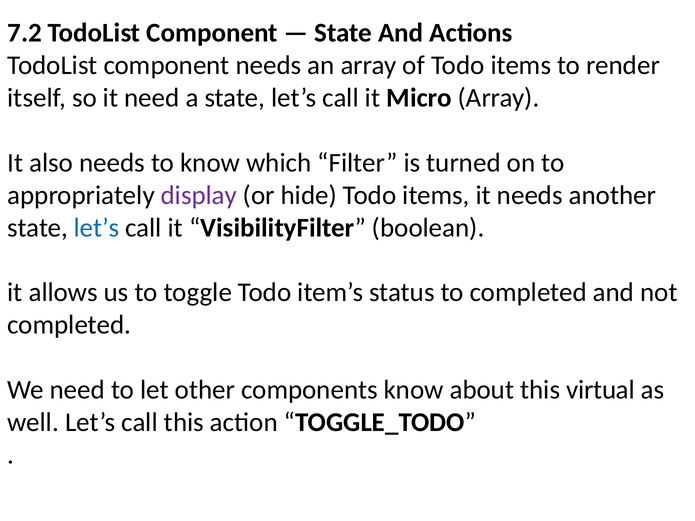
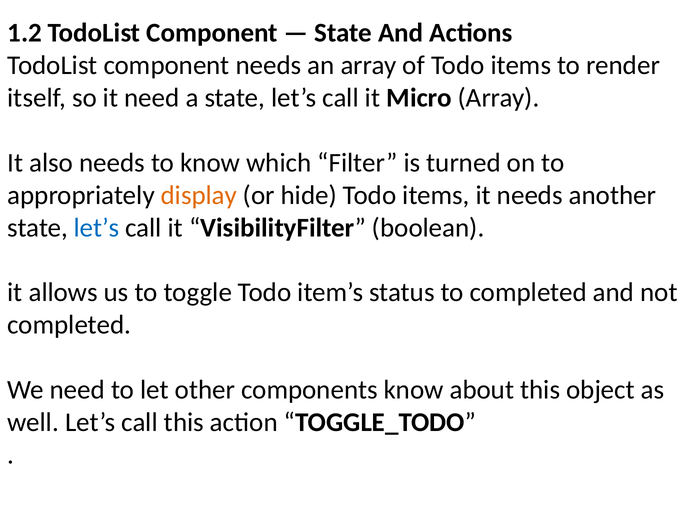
7.2: 7.2 -> 1.2
display colour: purple -> orange
virtual: virtual -> object
